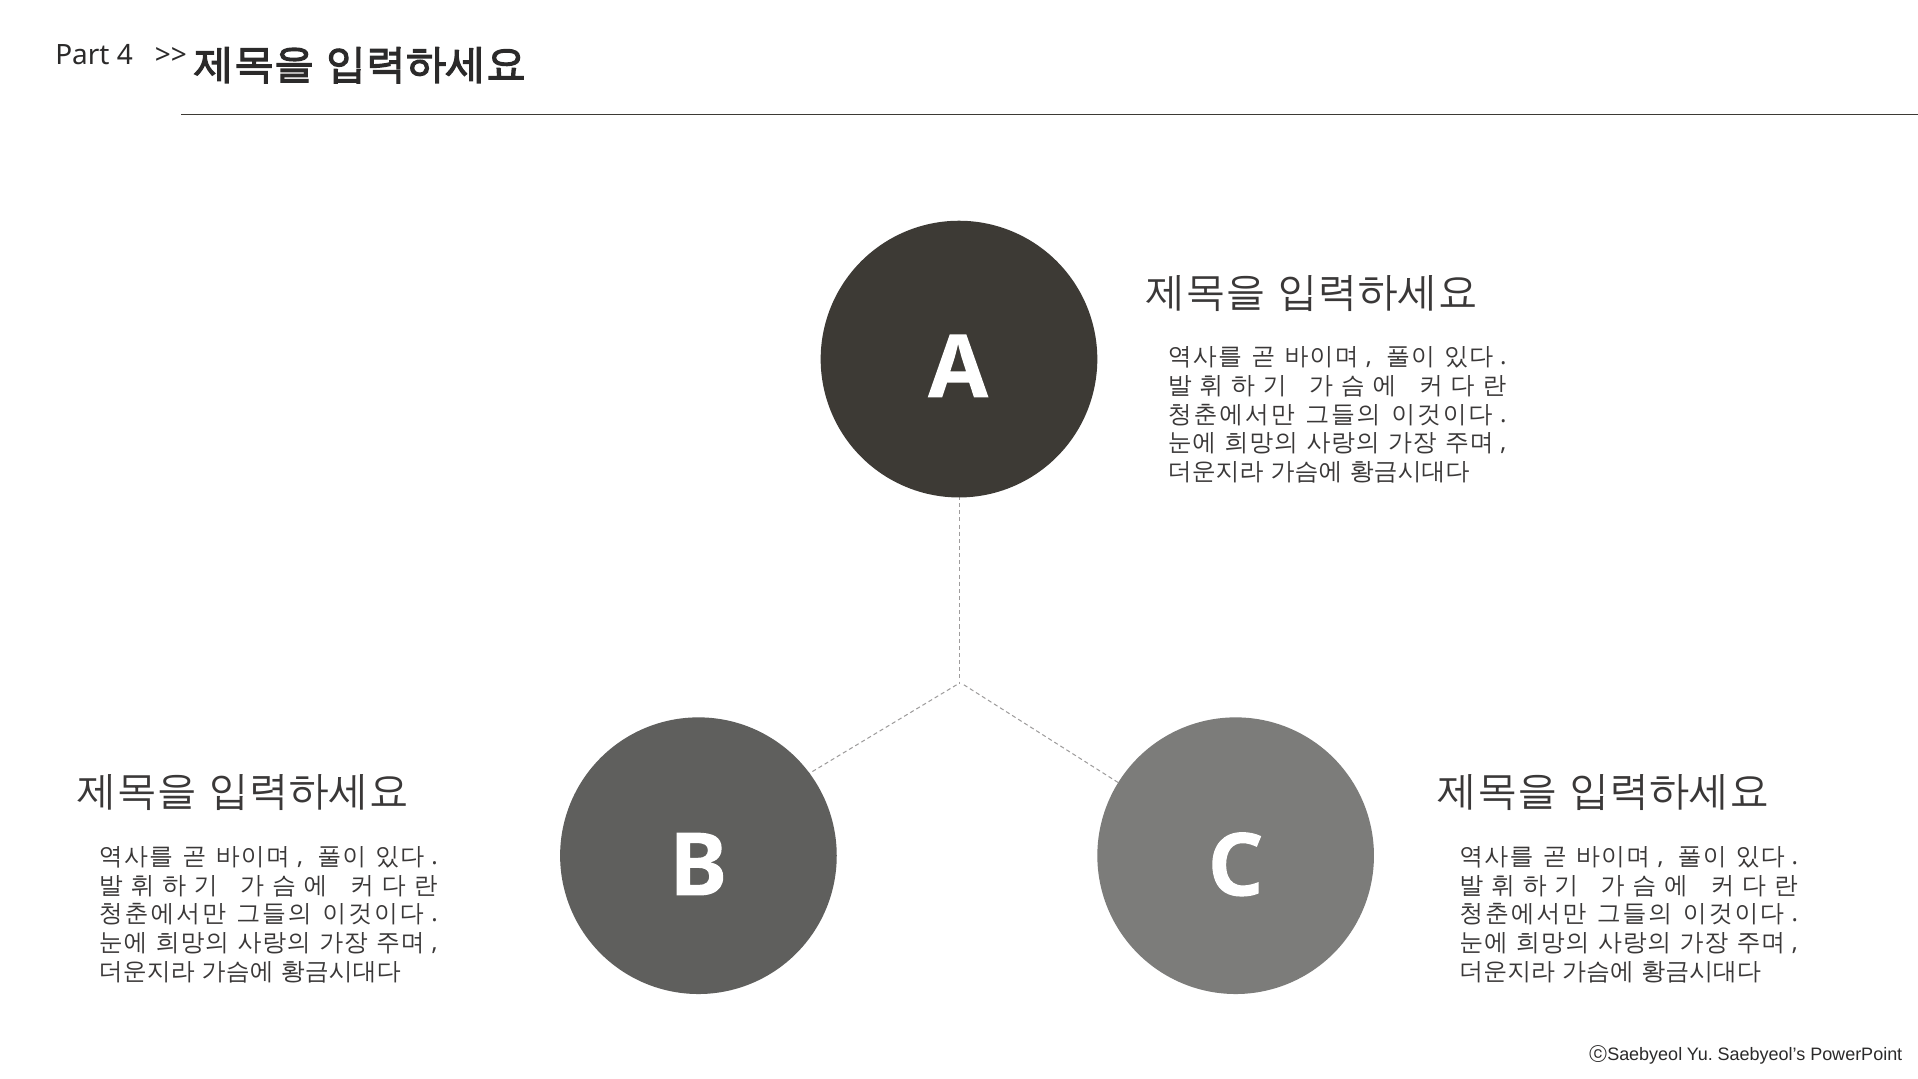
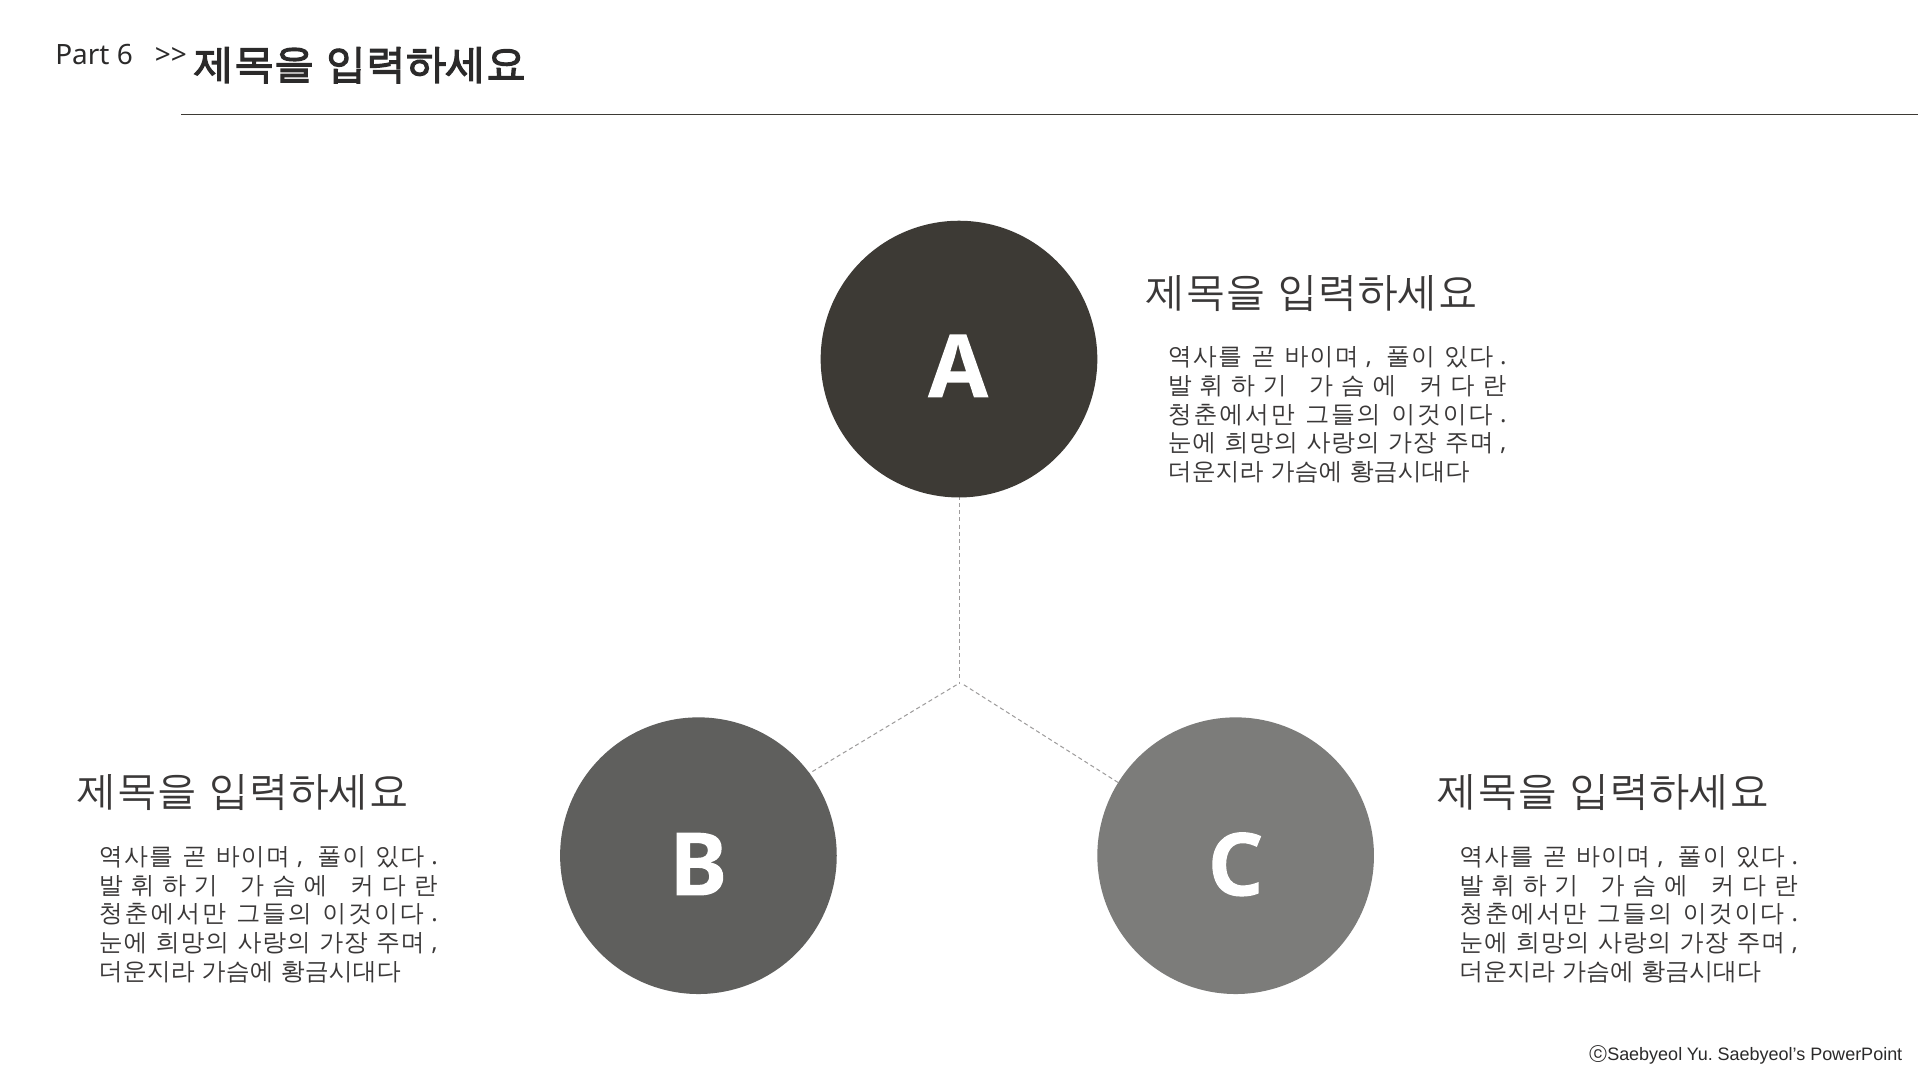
4: 4 -> 6
